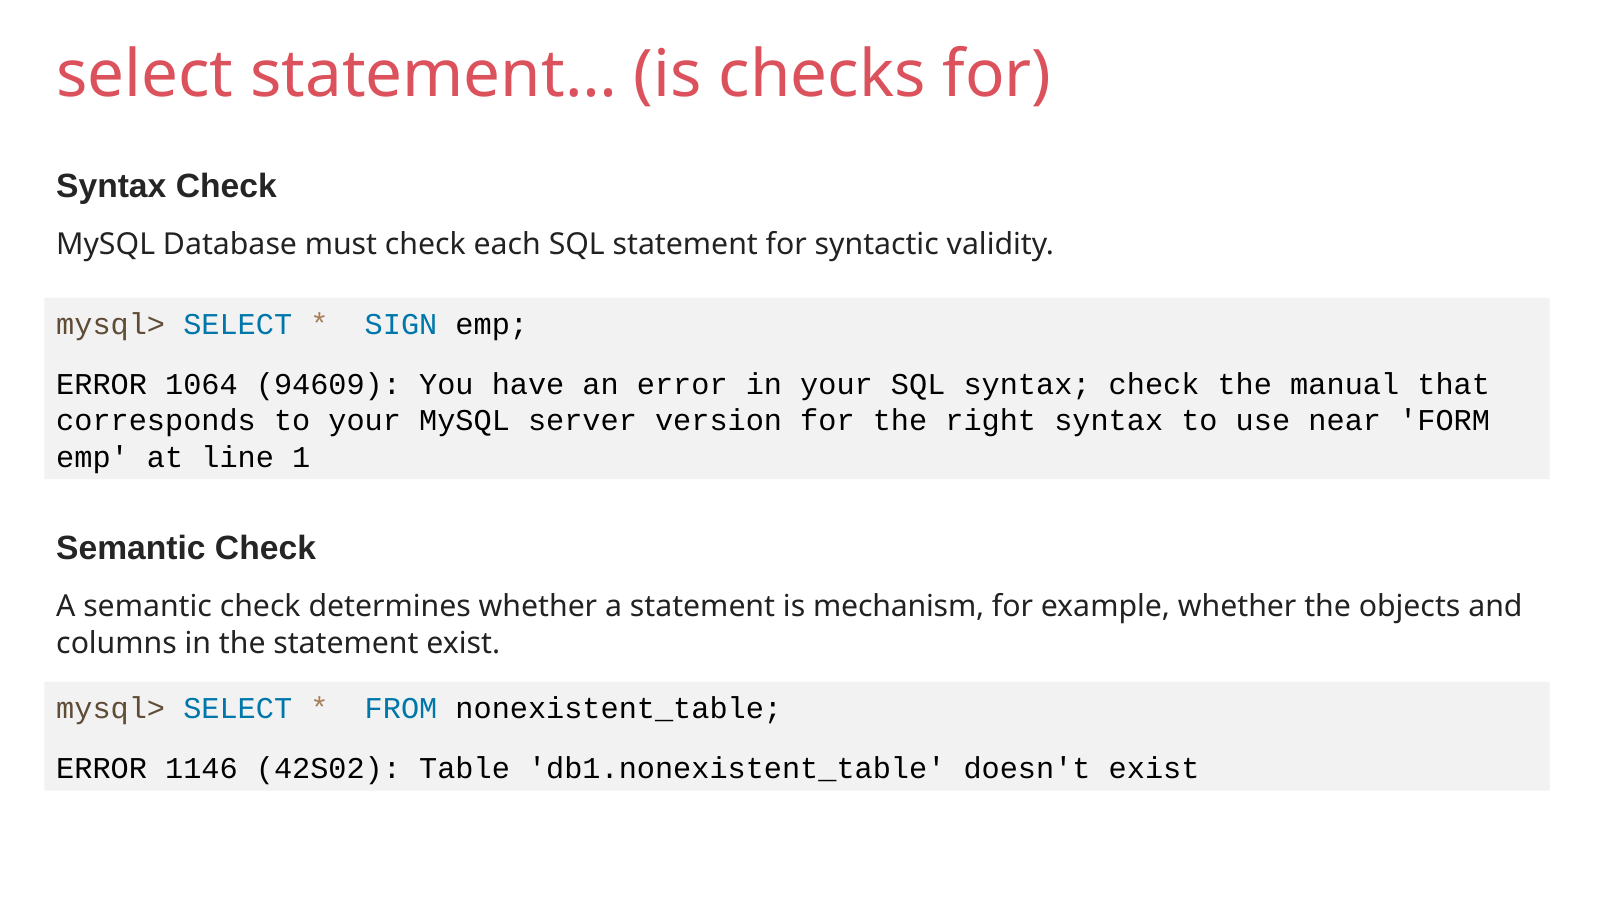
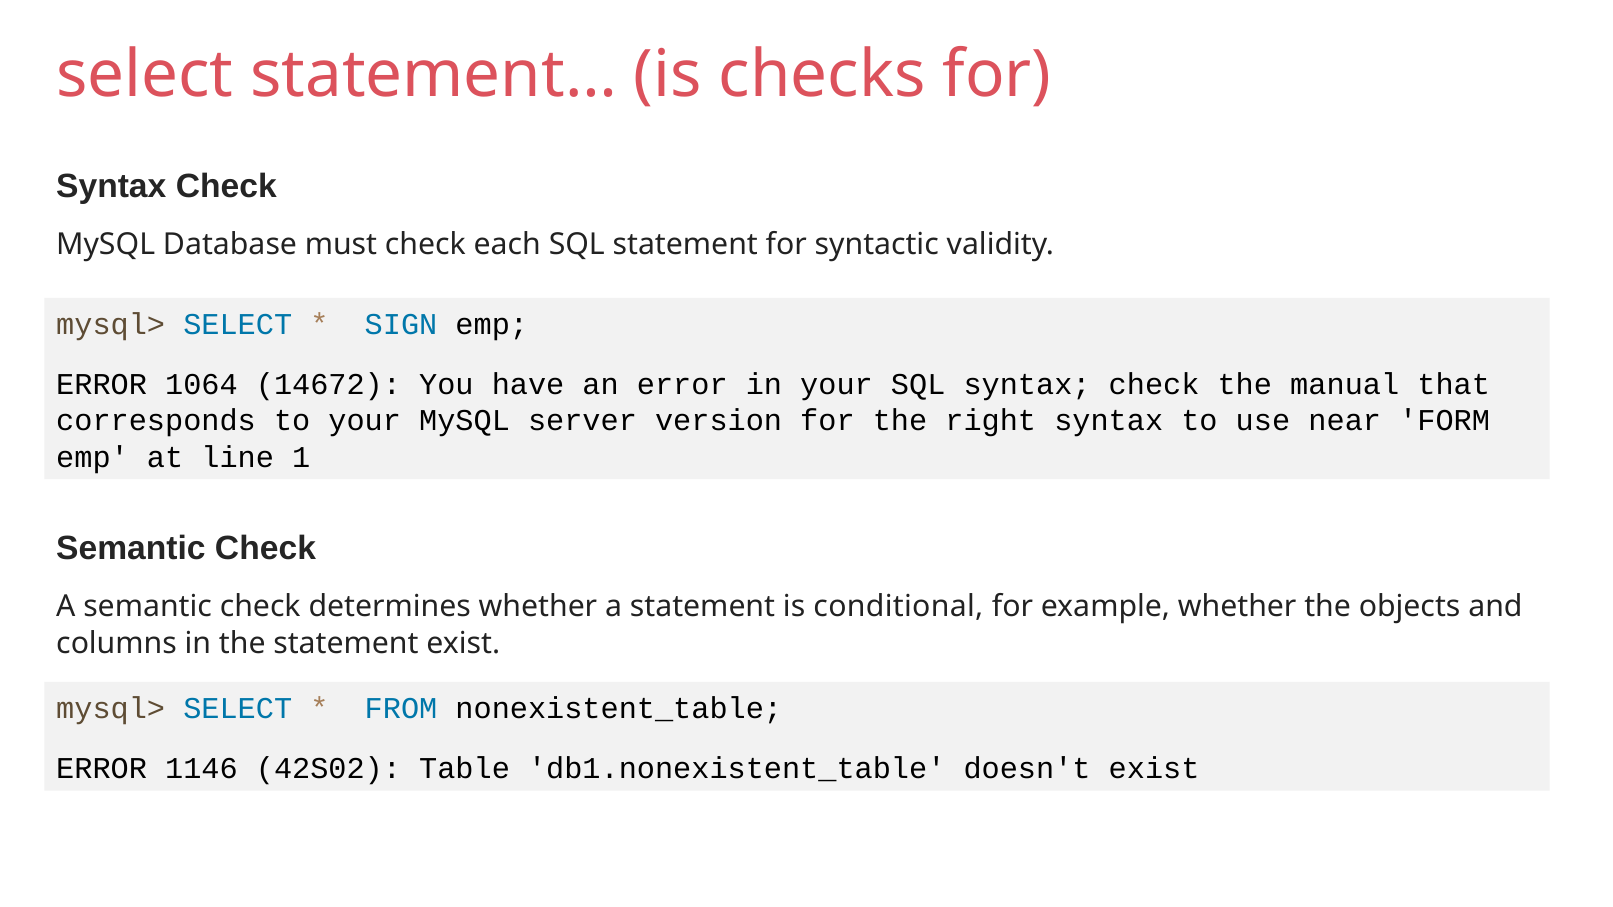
94609: 94609 -> 14672
mechanism: mechanism -> conditional
